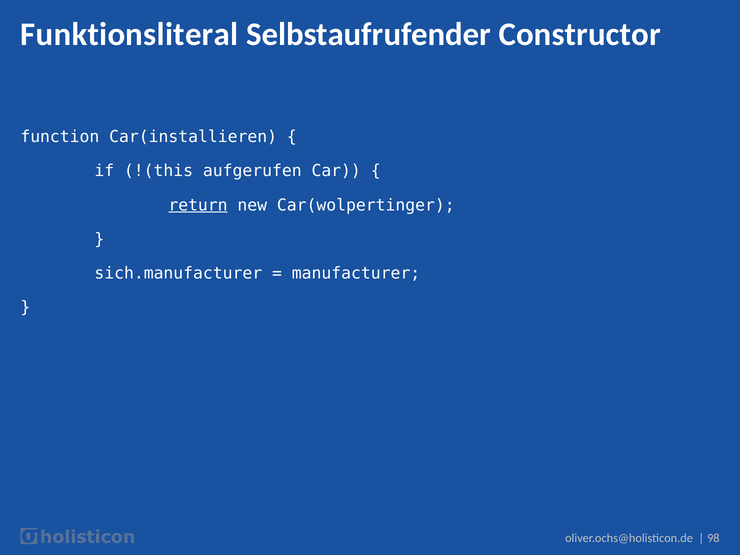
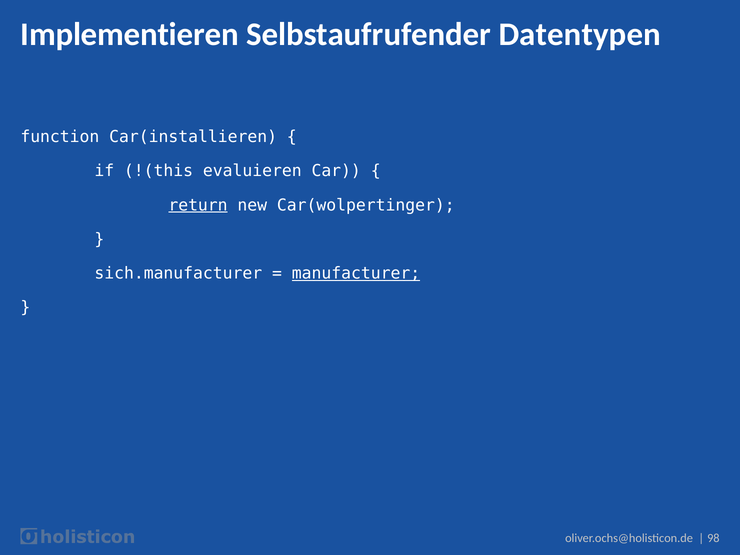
Funktionsliteral: Funktionsliteral -> Implementieren
Constructor: Constructor -> Datentypen
aufgerufen: aufgerufen -> evaluieren
manufacturer underline: none -> present
